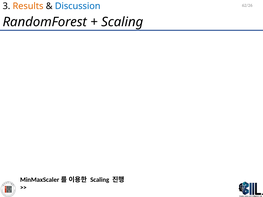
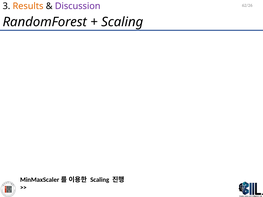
Discussion colour: blue -> purple
